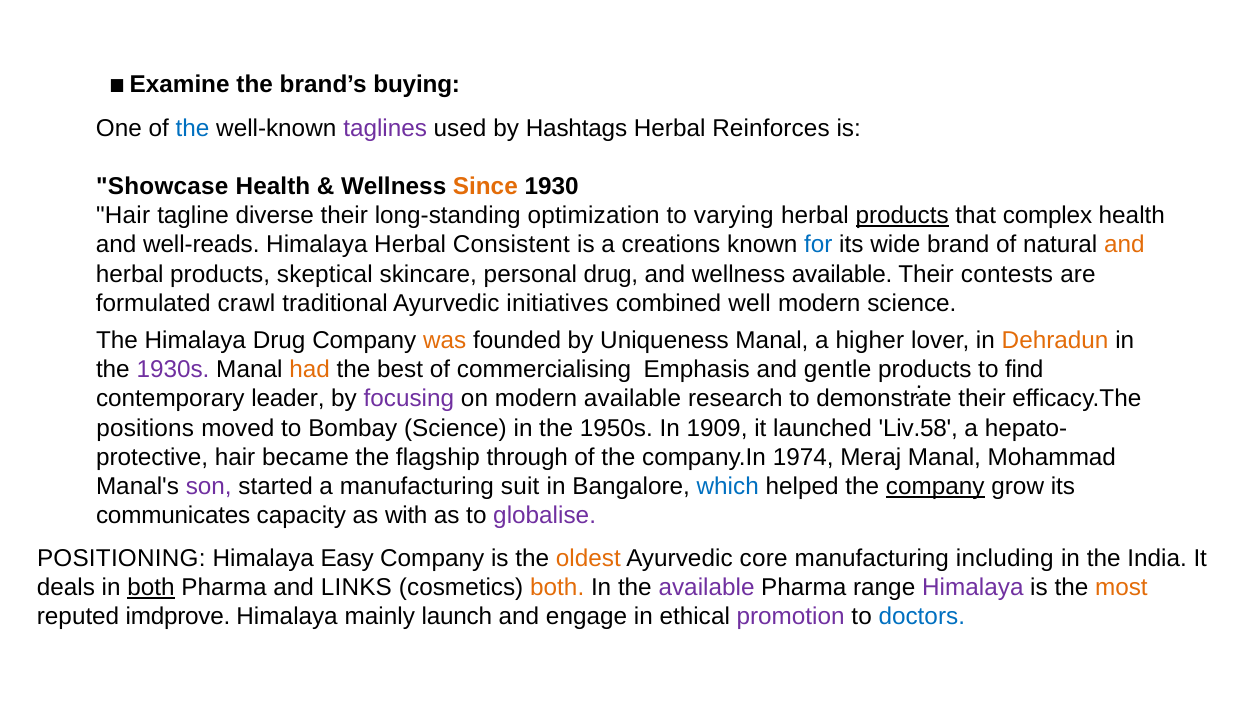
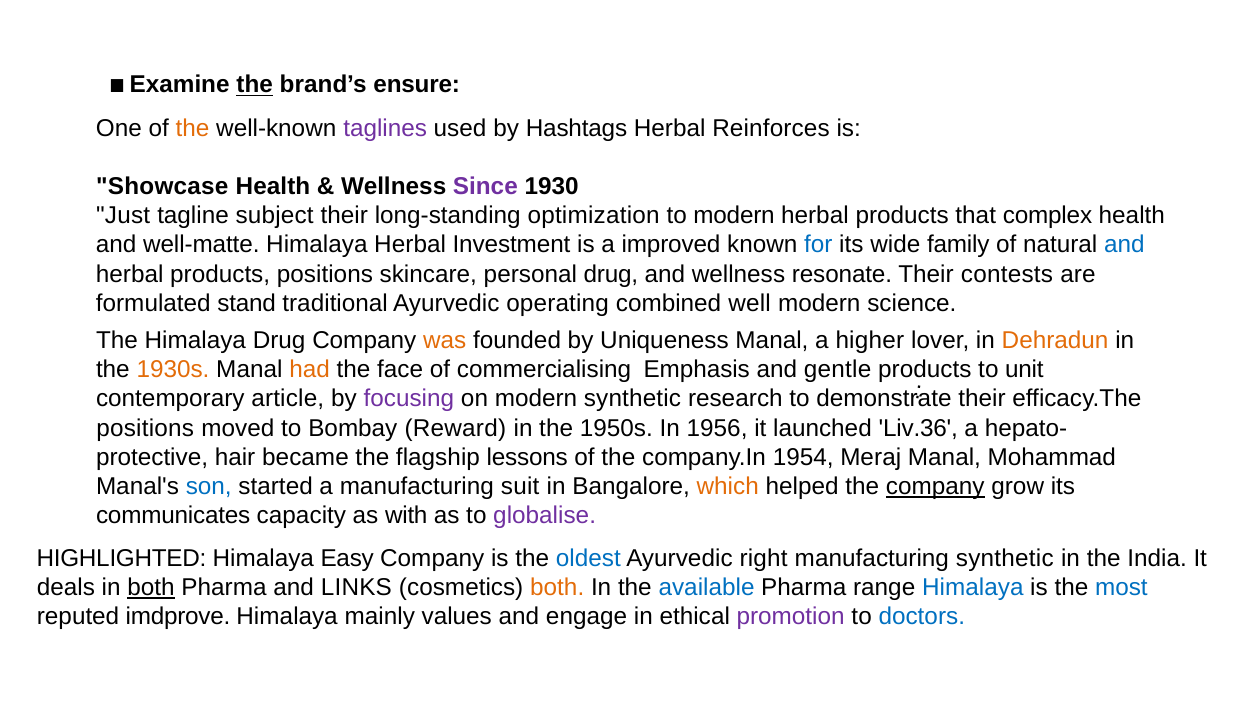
the at (255, 85) underline: none -> present
buying: buying -> ensure
the at (192, 128) colour: blue -> orange
Since colour: orange -> purple
Hair at (123, 216): Hair -> Just
diverse: diverse -> subject
to varying: varying -> modern
products at (902, 216) underline: present -> none
well-reads: well-reads -> well-matte
Consistent: Consistent -> Investment
creations: creations -> improved
brand: brand -> family
and at (1124, 245) colour: orange -> blue
products skeptical: skeptical -> positions
wellness available: available -> resonate
crawl: crawl -> stand
initiatives: initiatives -> operating
1930s colour: purple -> orange
best: best -> face
find: find -> unit
leader: leader -> article
modern available: available -> synthetic
Bombay Science: Science -> Reward
1909: 1909 -> 1956
Liv.58: Liv.58 -> Liv.36
through: through -> lessons
1974: 1974 -> 1954
son colour: purple -> blue
which colour: blue -> orange
POSITIONING: POSITIONING -> HIGHLIGHTED
oldest colour: orange -> blue
core: core -> right
manufacturing including: including -> synthetic
available at (707, 587) colour: purple -> blue
Himalaya at (973, 587) colour: purple -> blue
most colour: orange -> blue
launch: launch -> values
